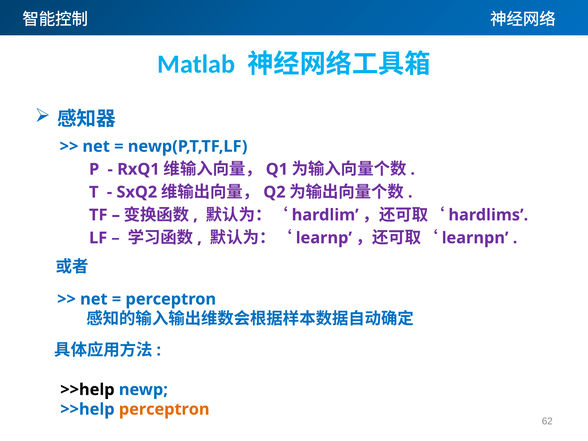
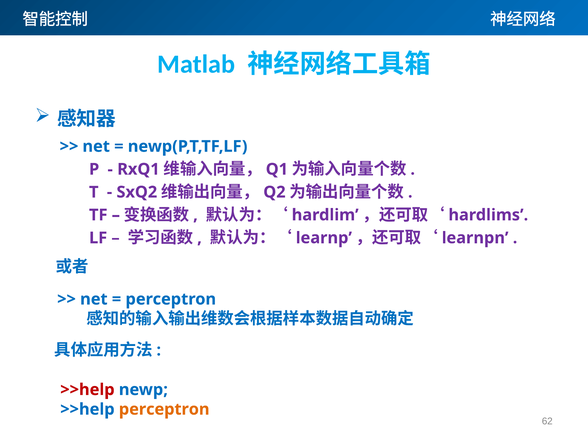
>>help at (87, 390) colour: black -> red
